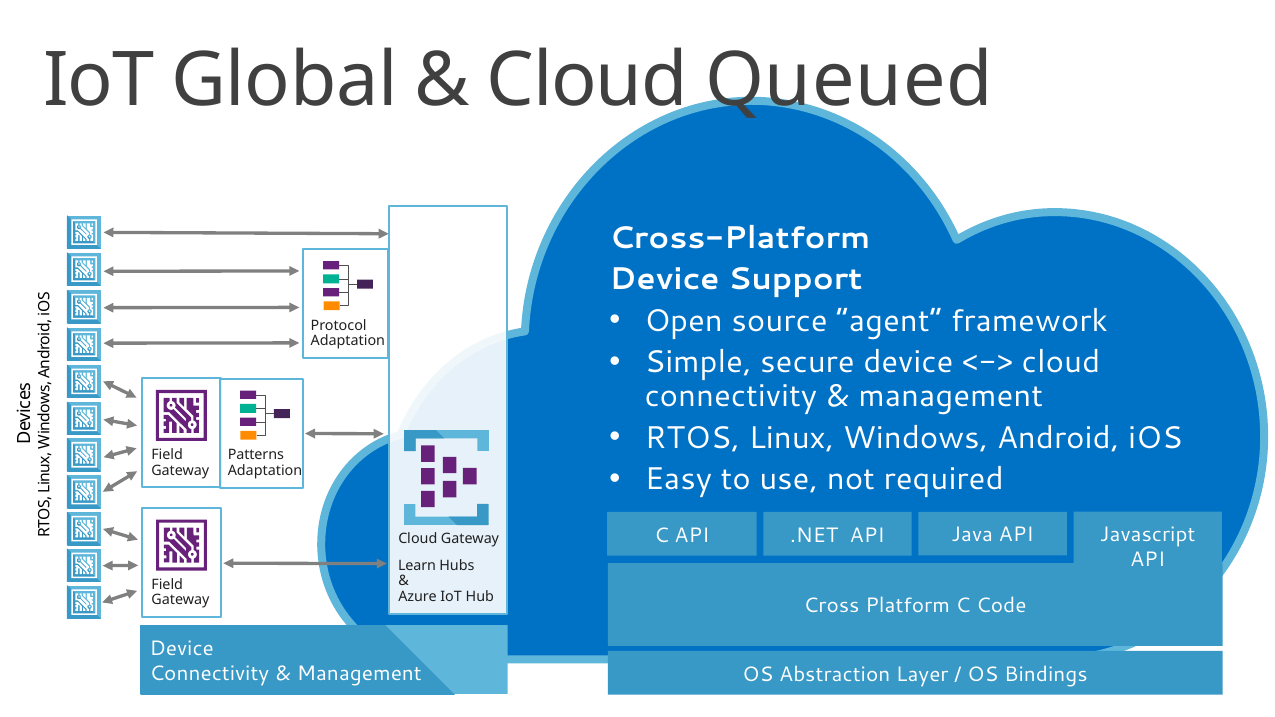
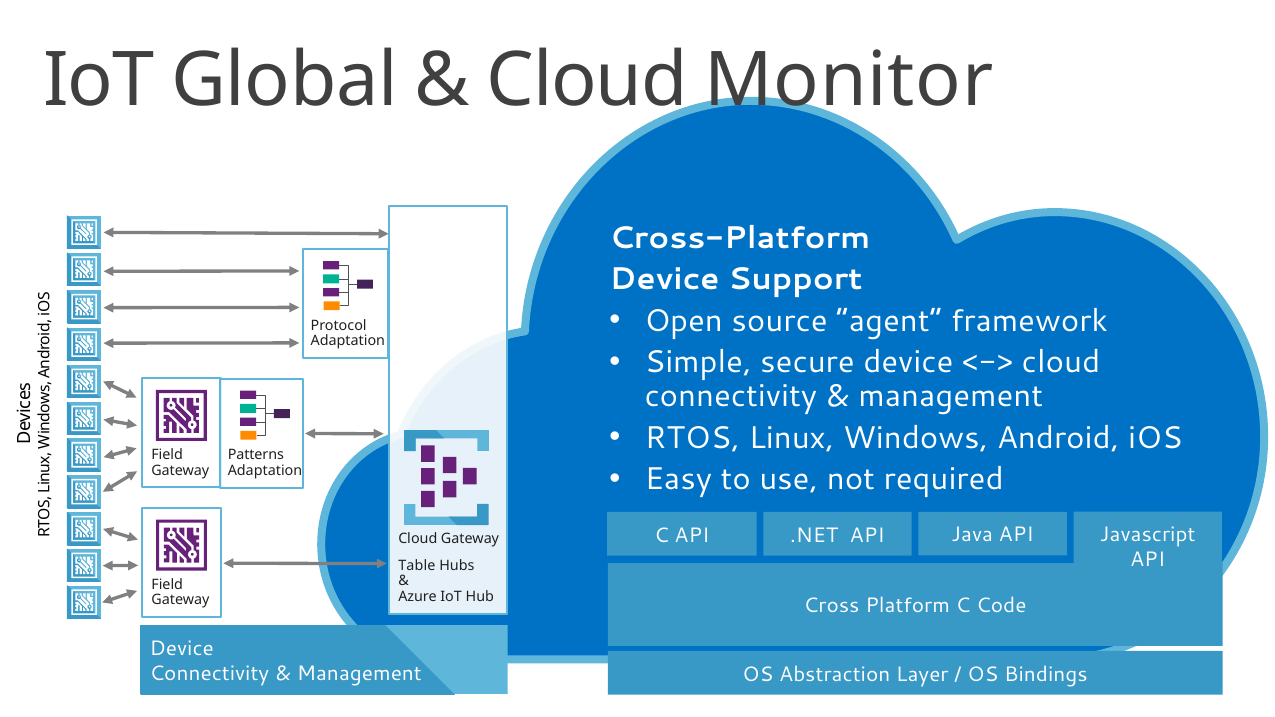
Queued: Queued -> Monitor
Learn: Learn -> Table
